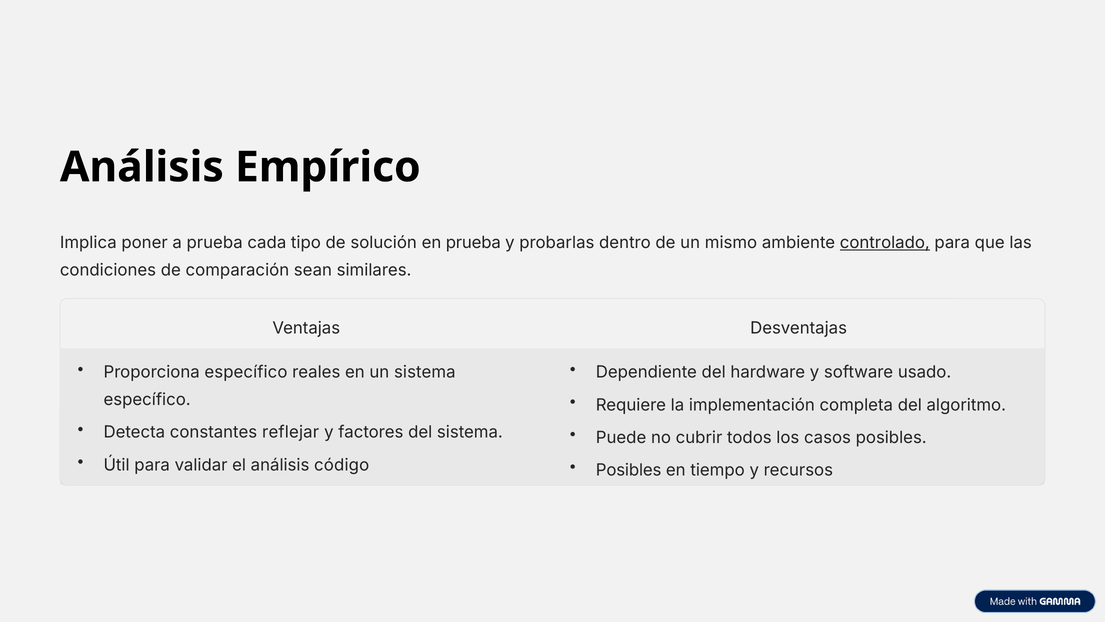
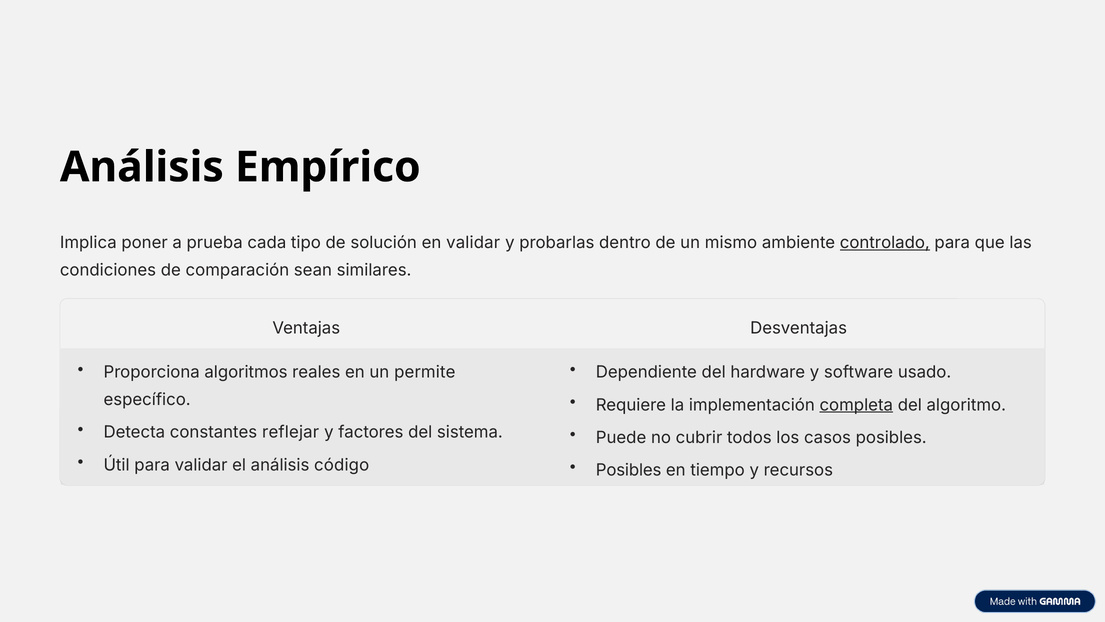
en prueba: prueba -> validar
Proporciona específico: específico -> algoritmos
un sistema: sistema -> permite
completa underline: none -> present
